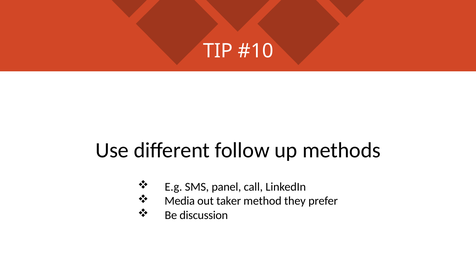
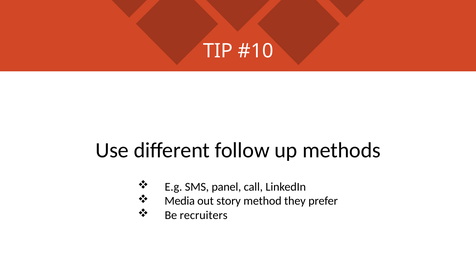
taker: taker -> story
discussion: discussion -> recruiters
